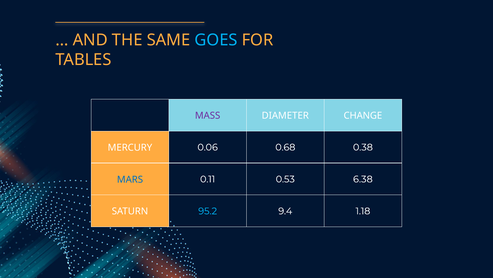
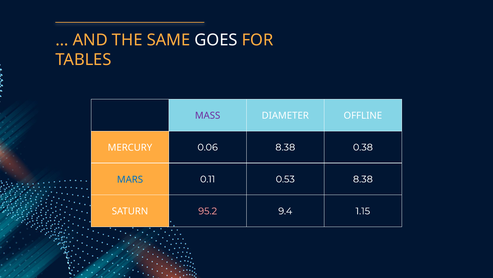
GOES colour: light blue -> white
CHANGE: CHANGE -> OFFLINE
0.06 0.68: 0.68 -> 8.38
0.53 6.38: 6.38 -> 8.38
95.2 colour: light blue -> pink
1.18: 1.18 -> 1.15
